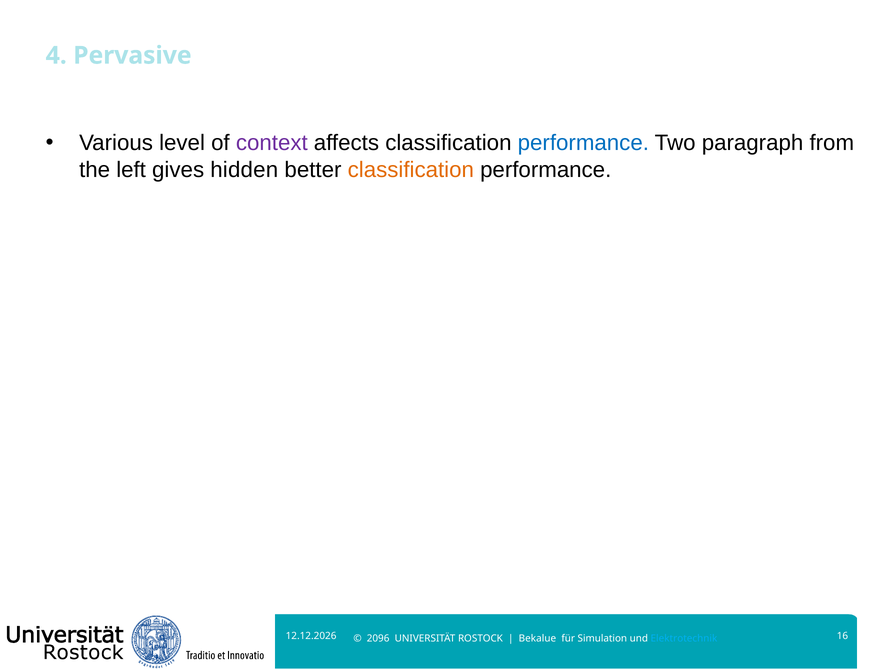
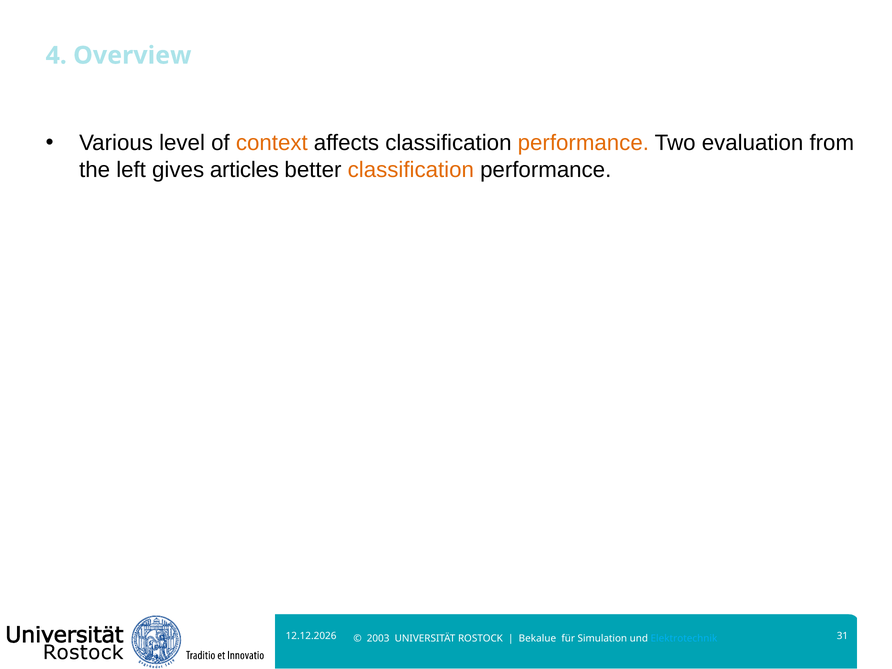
Pervasive: Pervasive -> Overview
context colour: purple -> orange
performance at (583, 143) colour: blue -> orange
paragraph: paragraph -> evaluation
hidden: hidden -> articles
16: 16 -> 31
2096: 2096 -> 2003
